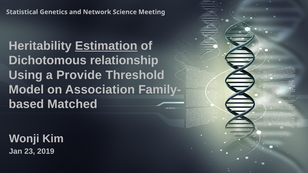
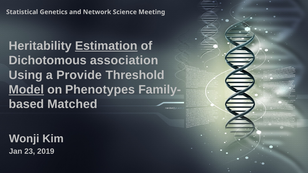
relationship: relationship -> association
Model underline: none -> present
Association: Association -> Phenotypes
